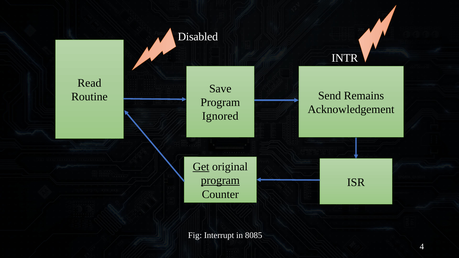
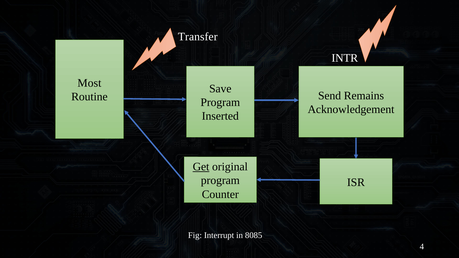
Disabled: Disabled -> Transfer
Read: Read -> Most
Ignored: Ignored -> Inserted
program at (220, 181) underline: present -> none
